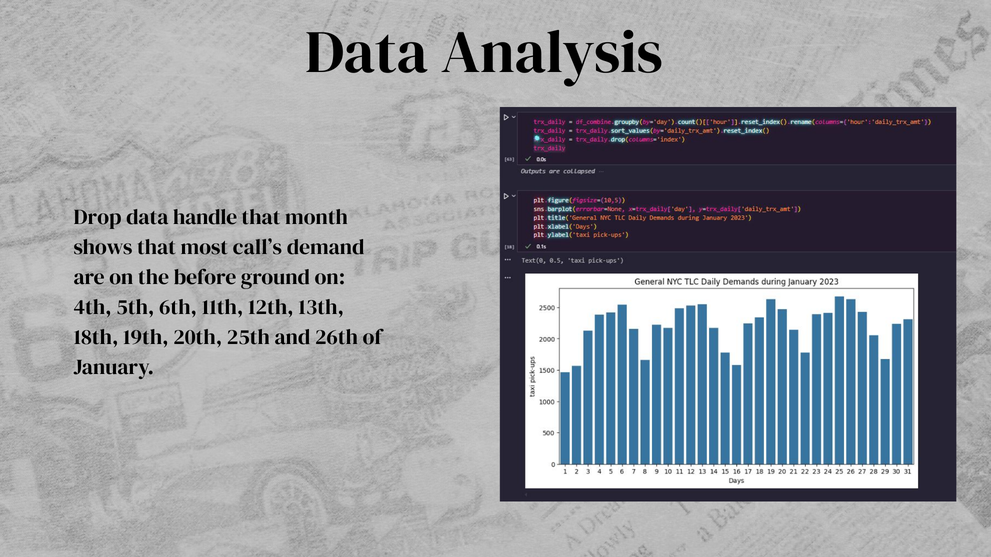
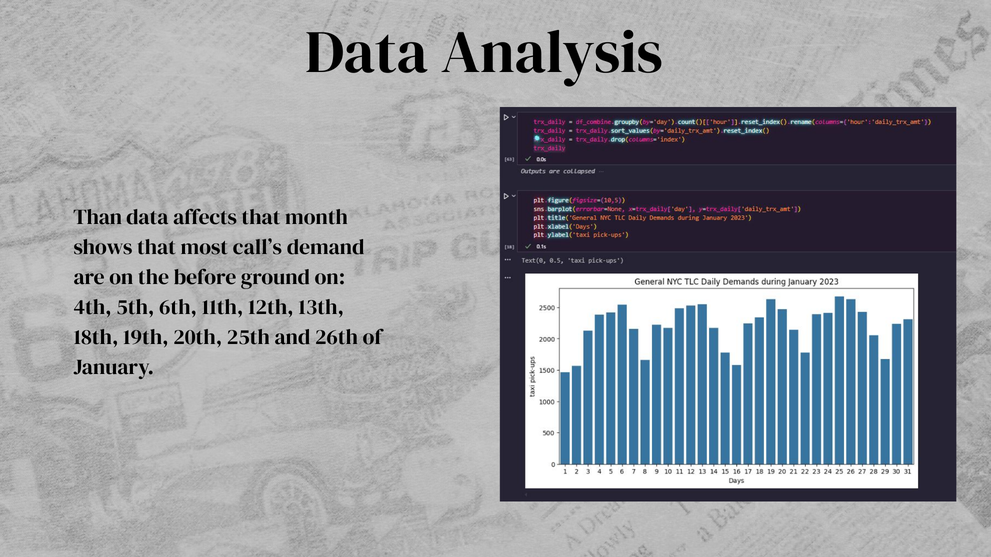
Drop: Drop -> Than
handle: handle -> affects
